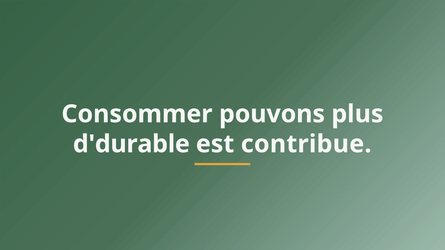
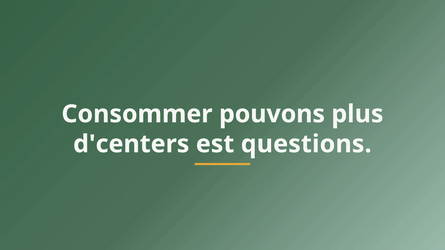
d'durable: d'durable -> d'centers
contribue: contribue -> questions
